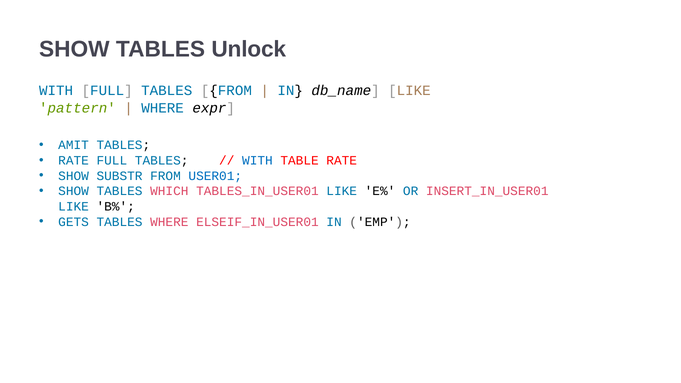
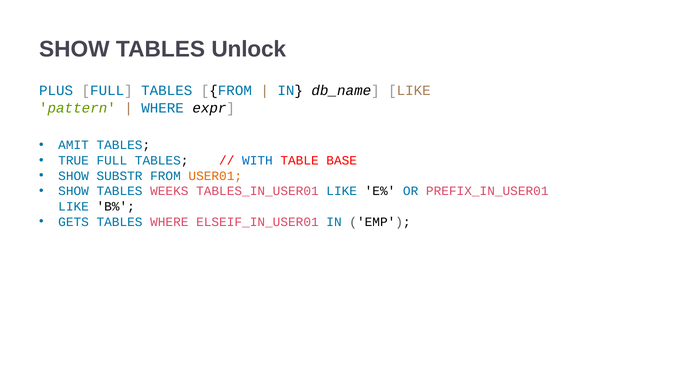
WITH at (56, 91): WITH -> PLUS
RATE at (74, 161): RATE -> TRUE
TABLE RATE: RATE -> BASE
USER01 colour: blue -> orange
WHICH: WHICH -> WEEKS
INSERT_IN_USER01: INSERT_IN_USER01 -> PREFIX_IN_USER01
